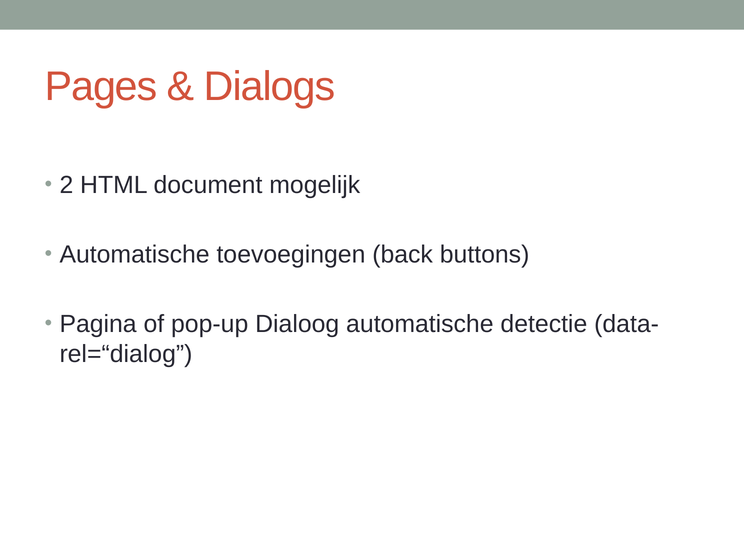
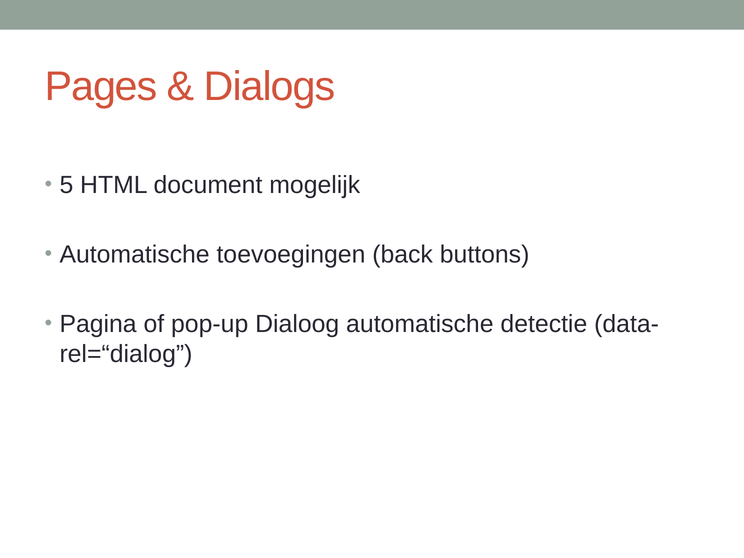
2: 2 -> 5
